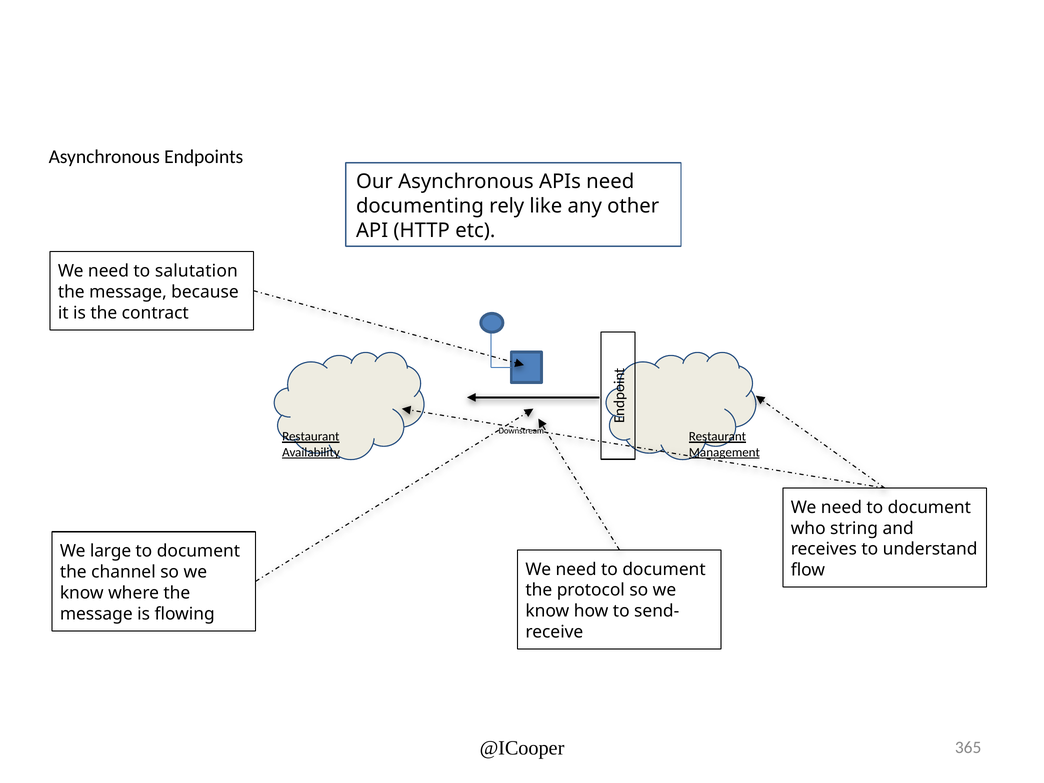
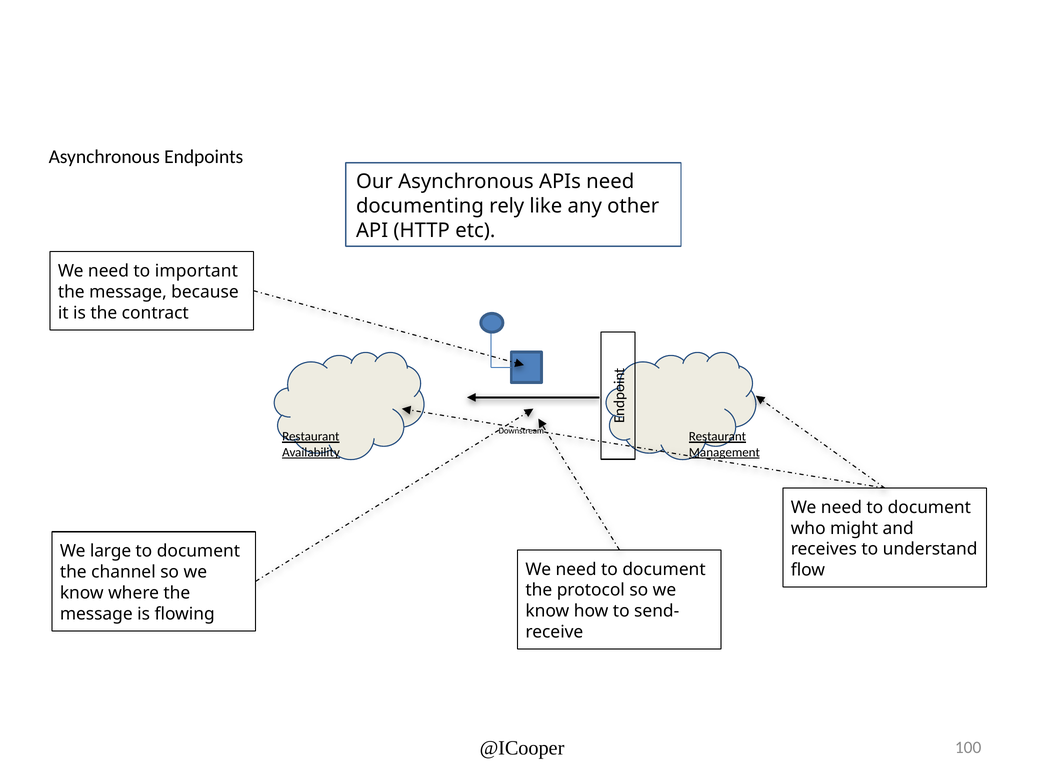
salutation: salutation -> important
string: string -> might
365: 365 -> 100
